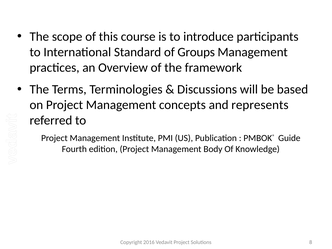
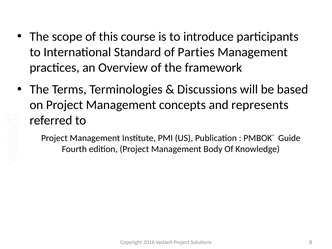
Groups: Groups -> Parties
